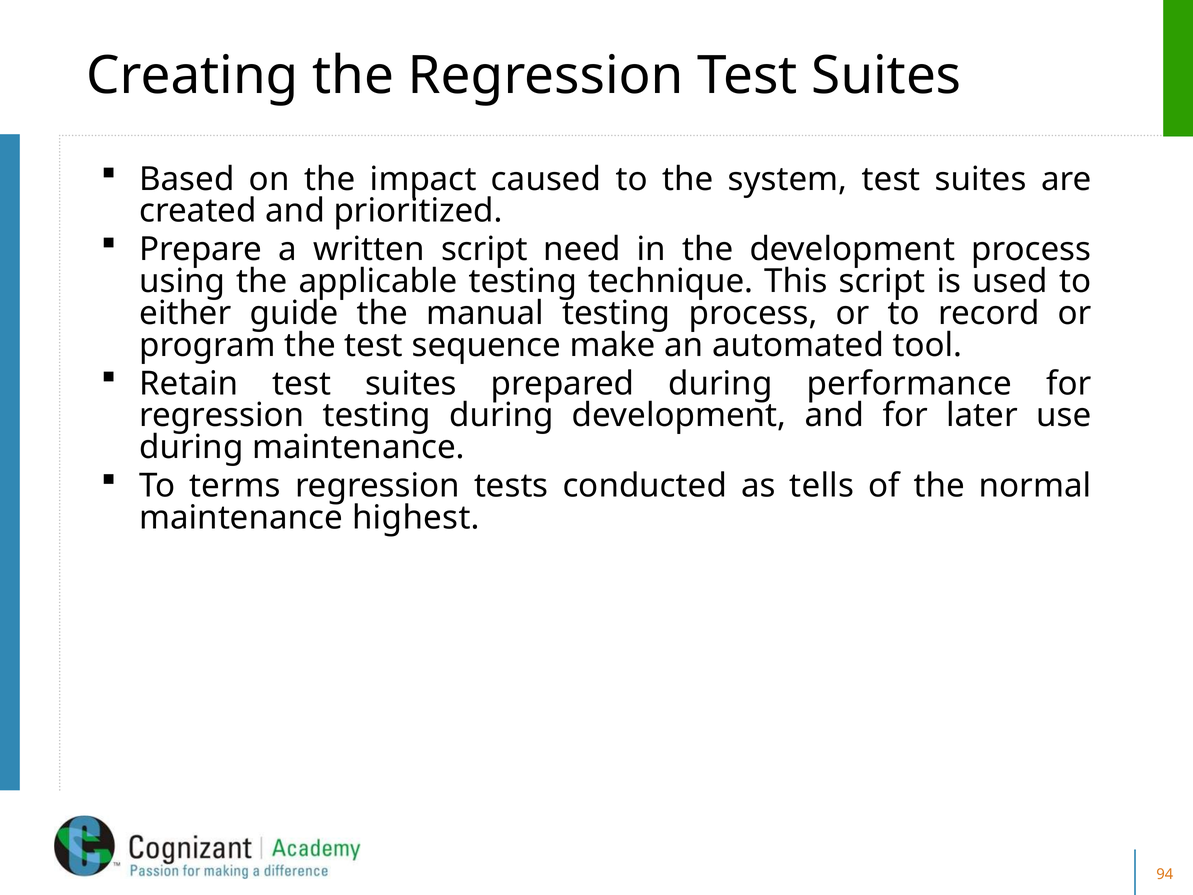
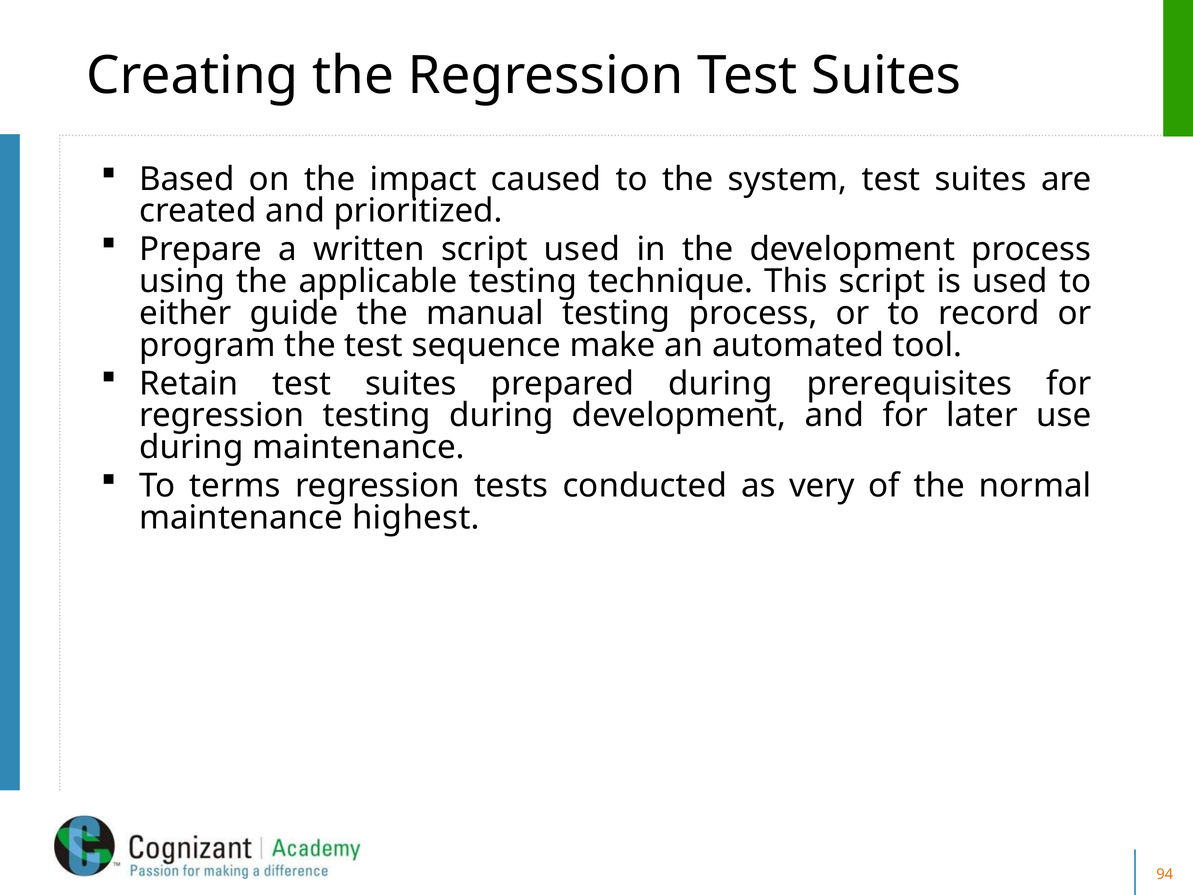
script need: need -> used
performance: performance -> prerequisites
tells: tells -> very
